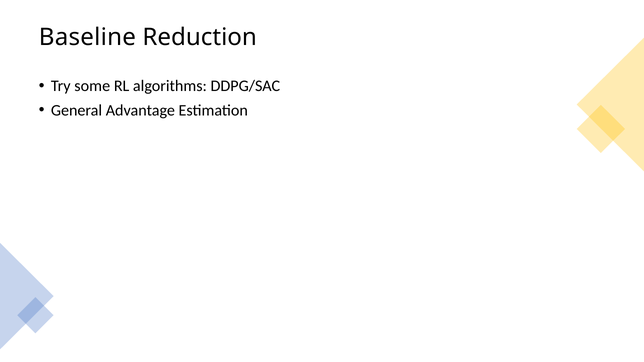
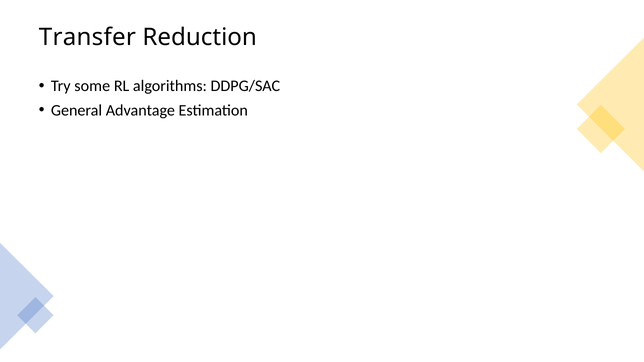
Baseline: Baseline -> Transfer
